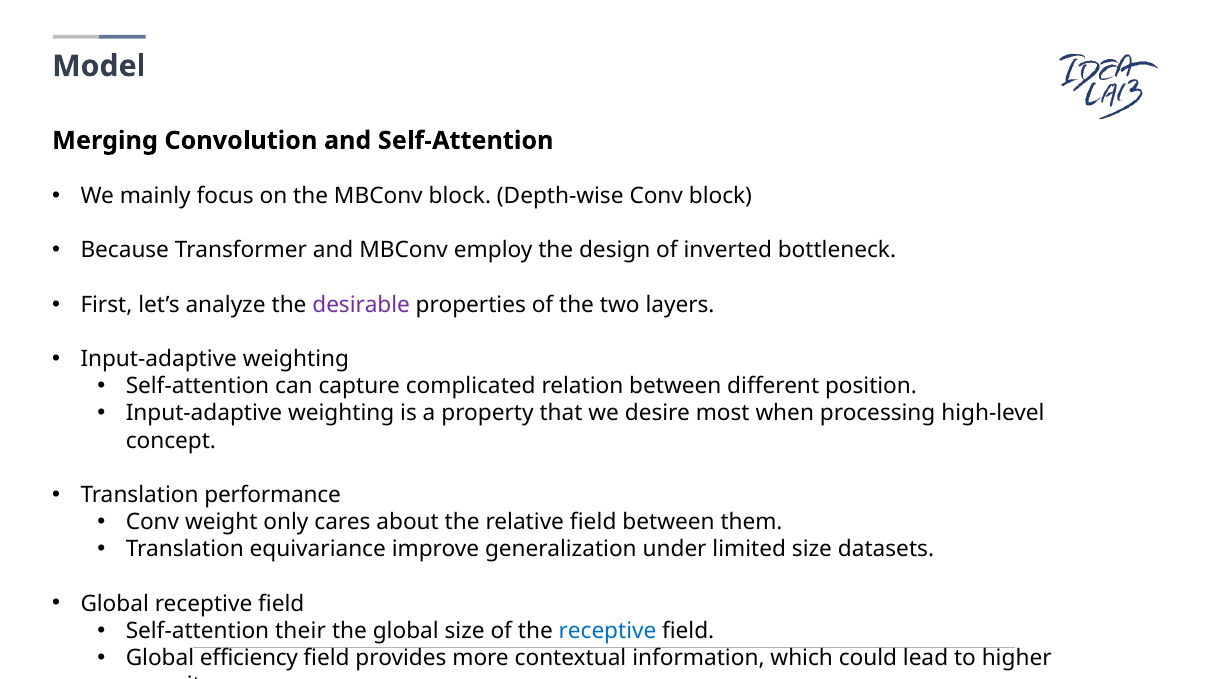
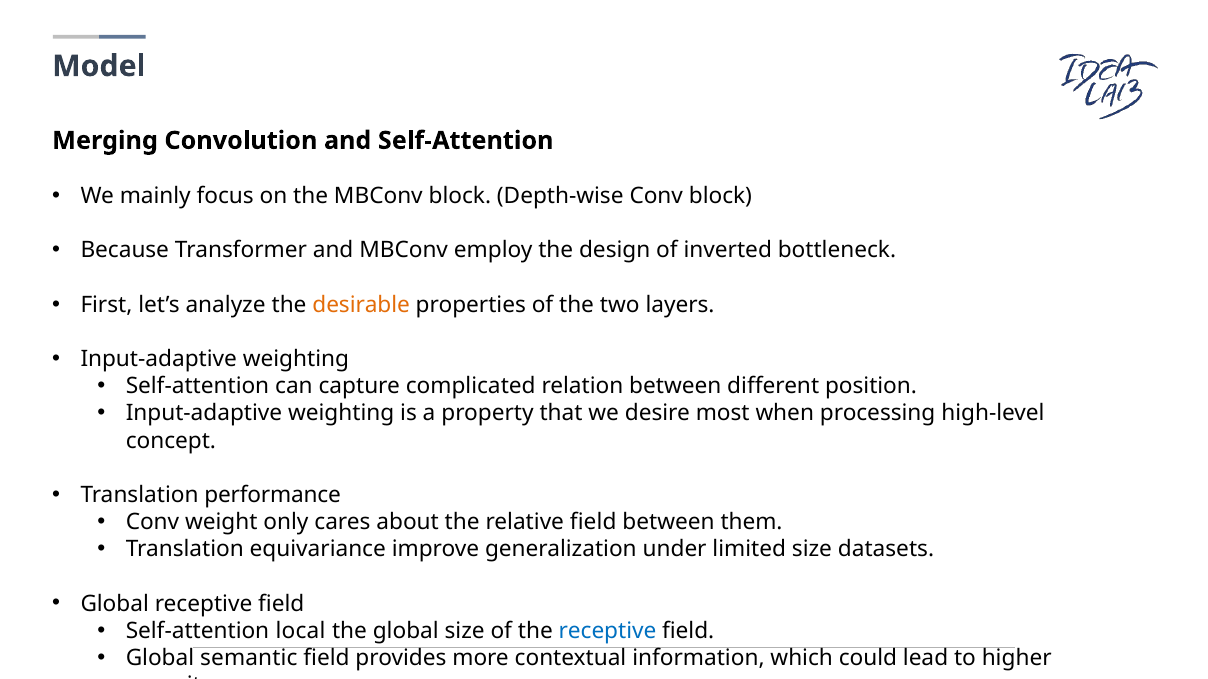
desirable colour: purple -> orange
their: their -> local
efficiency: efficiency -> semantic
